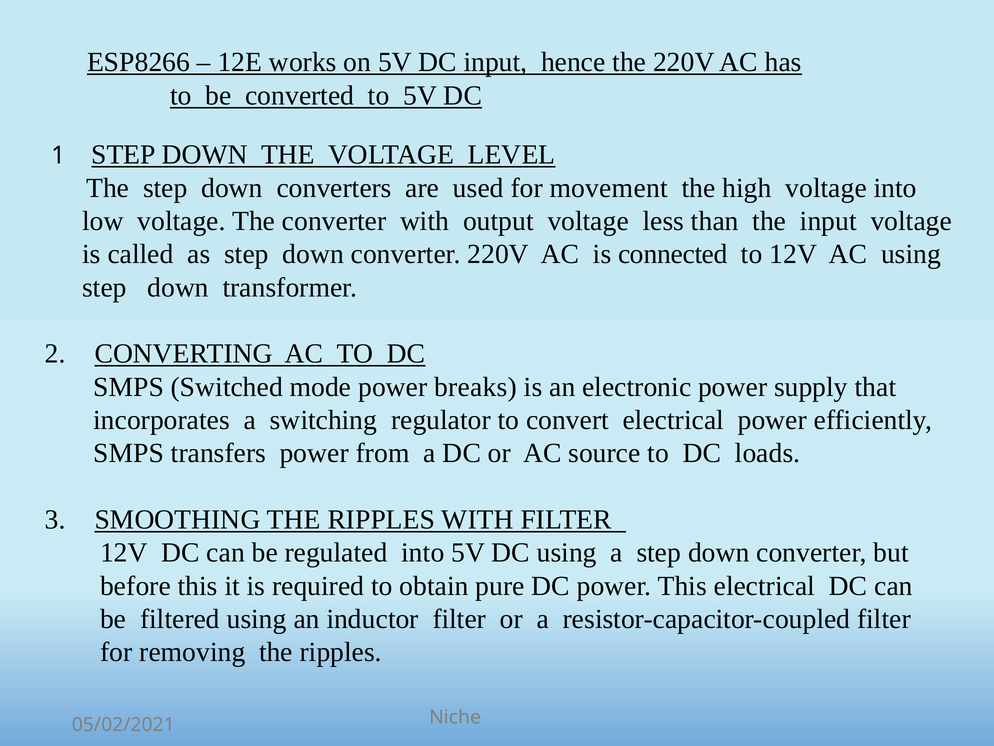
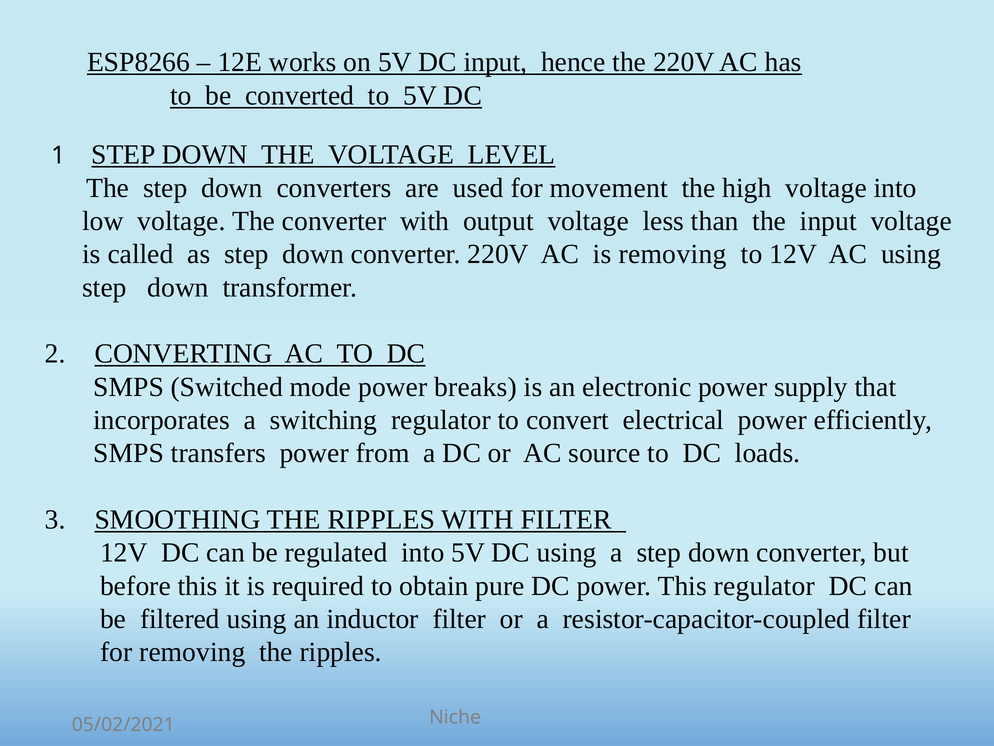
is connected: connected -> removing
This electrical: electrical -> regulator
